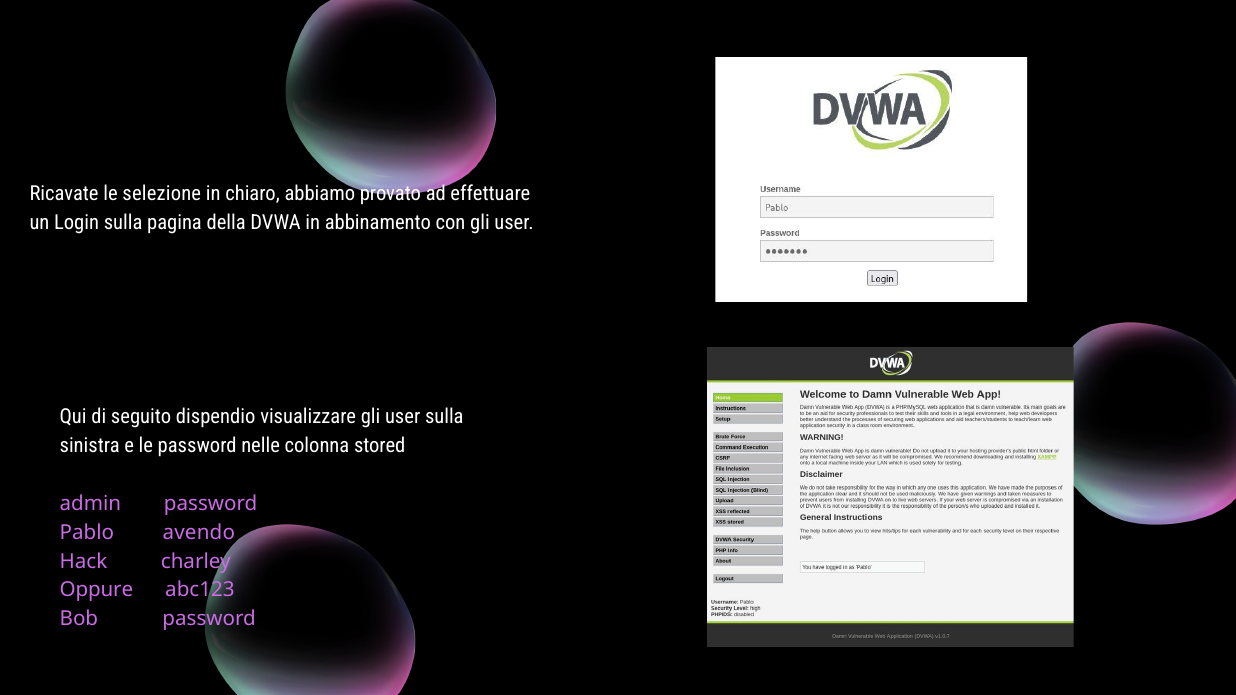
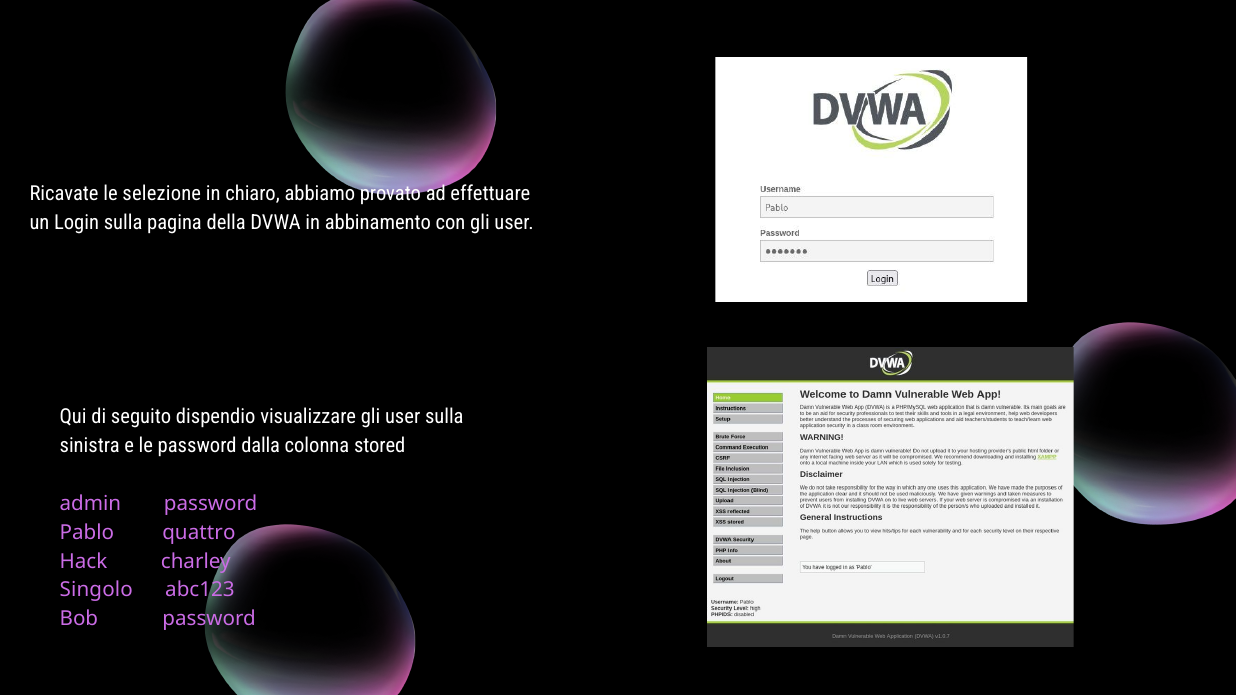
nelle: nelle -> dalla
avendo: avendo -> quattro
Oppure: Oppure -> Singolo
